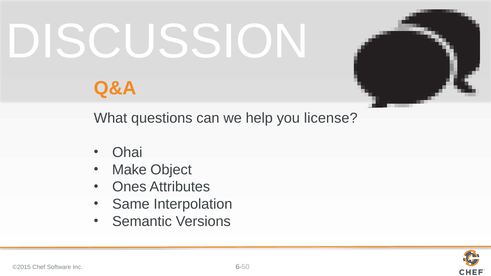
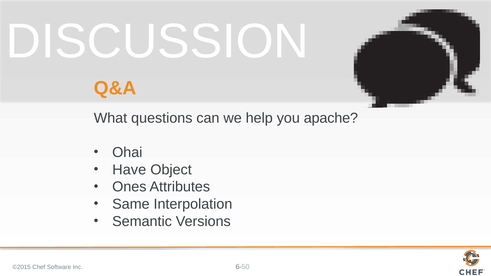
license: license -> apache
Make: Make -> Have
